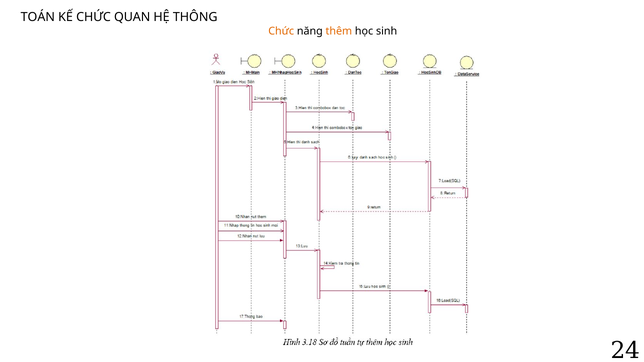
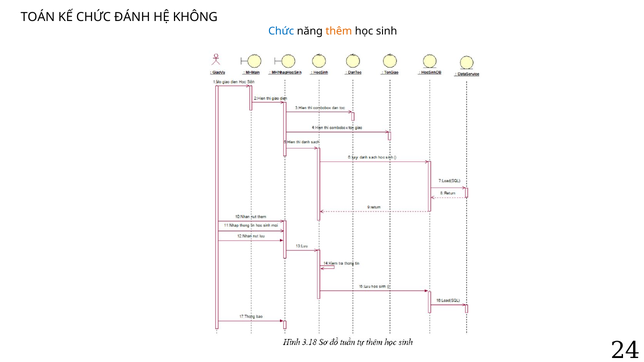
QUAN: QUAN -> ĐÁNH
THÔNG: THÔNG -> KHÔNG
Chức at (281, 31) colour: orange -> blue
